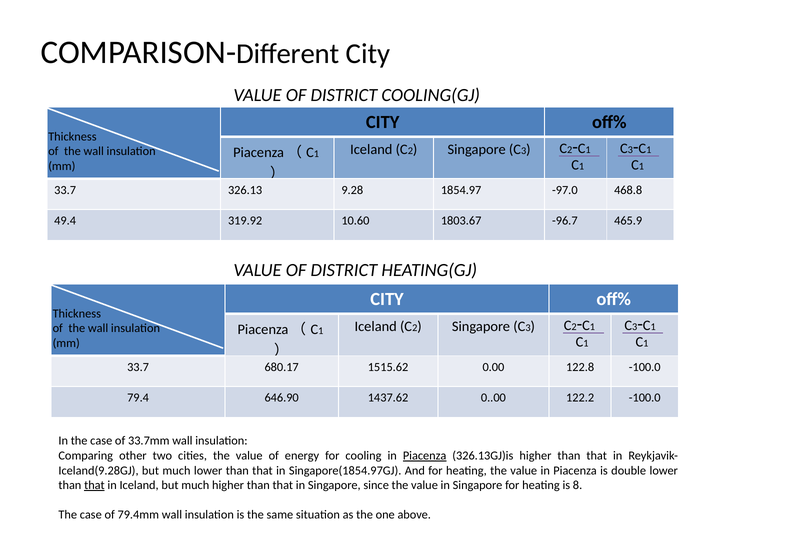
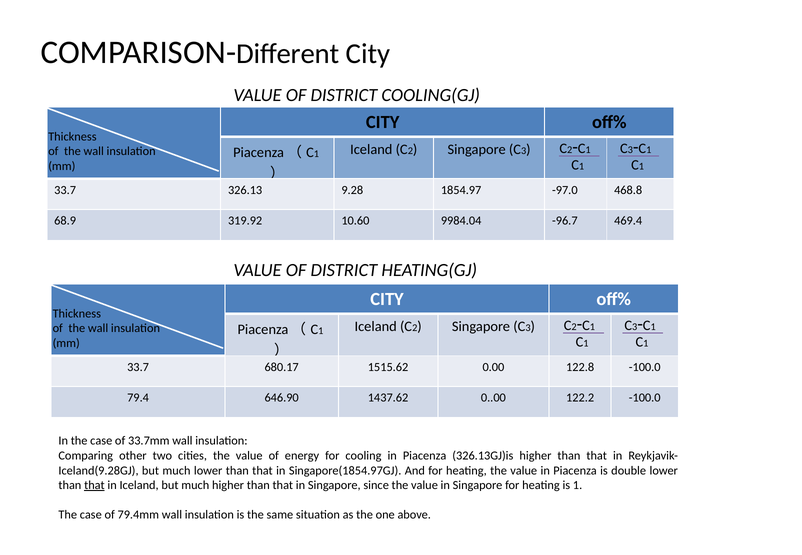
49.4: 49.4 -> 68.9
1803.67: 1803.67 -> 9984.04
465.9: 465.9 -> 469.4
Piacenza at (425, 456) underline: present -> none
is 8: 8 -> 1
